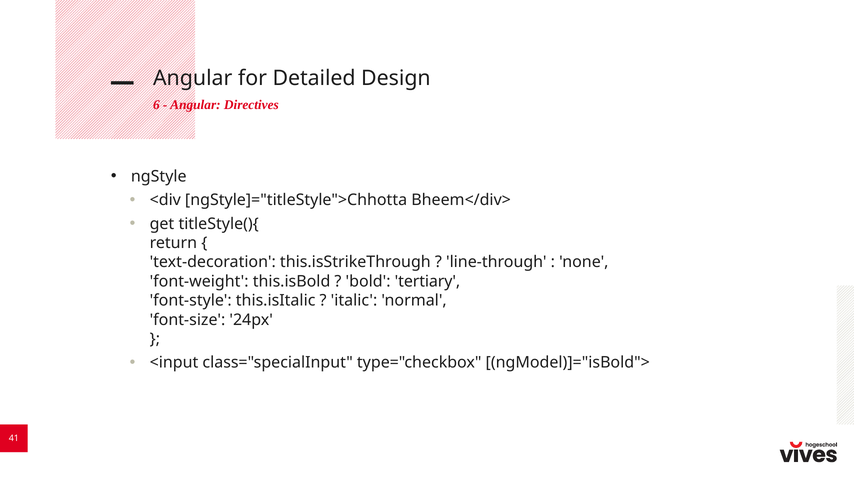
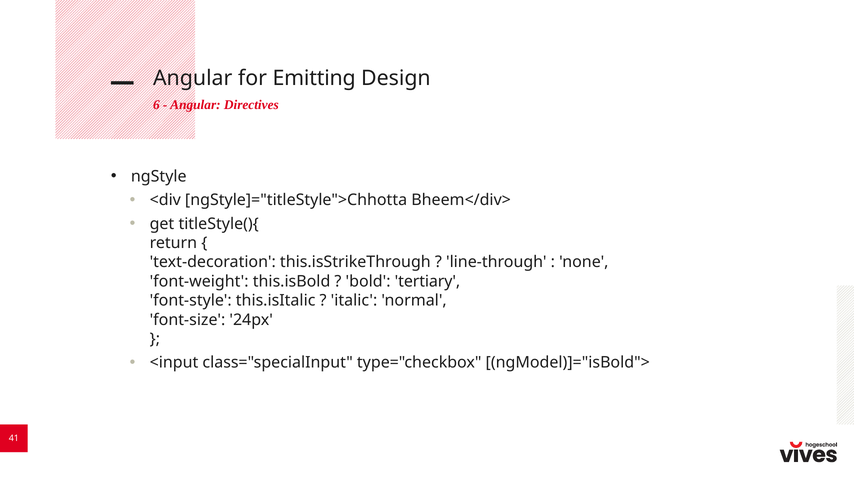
Detailed: Detailed -> Emitting
